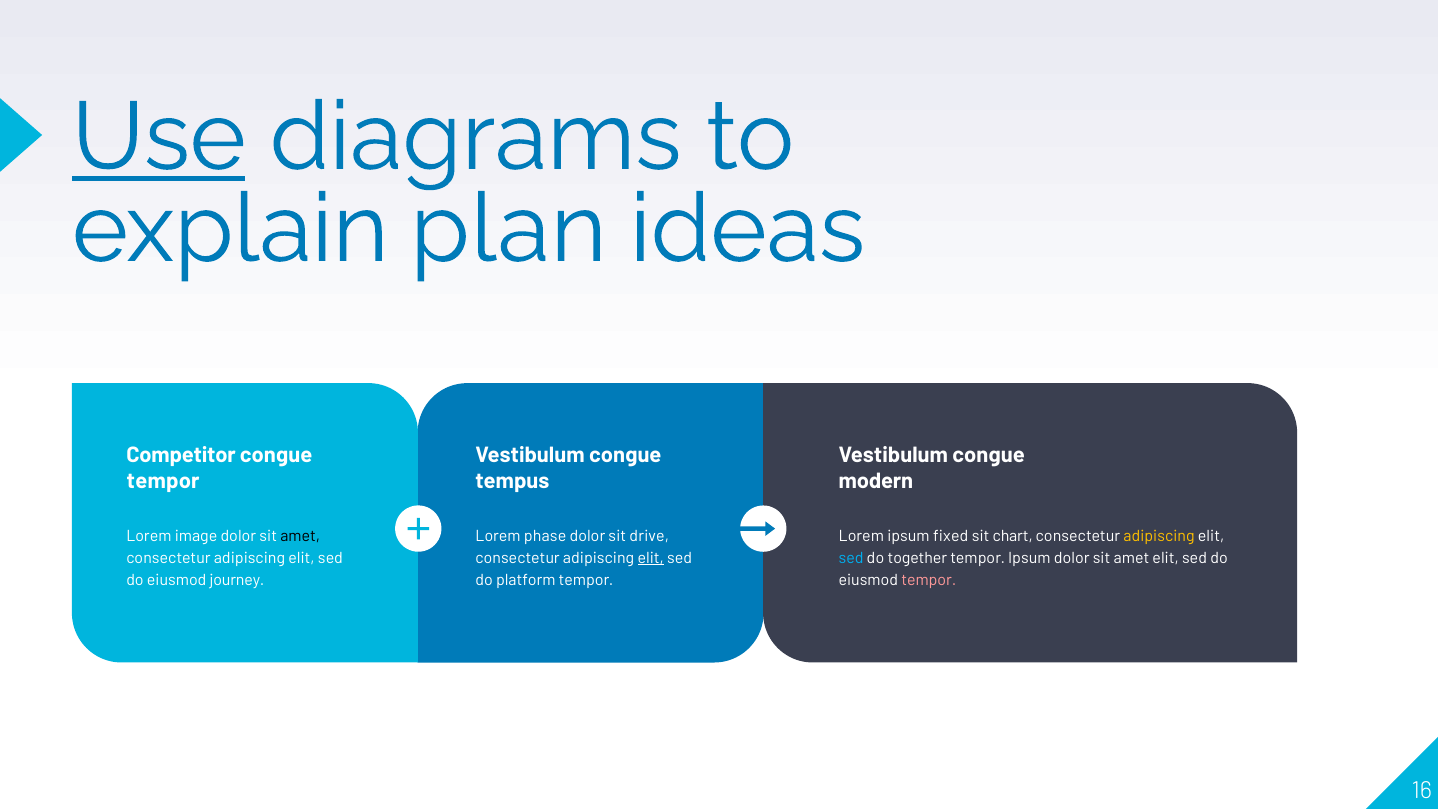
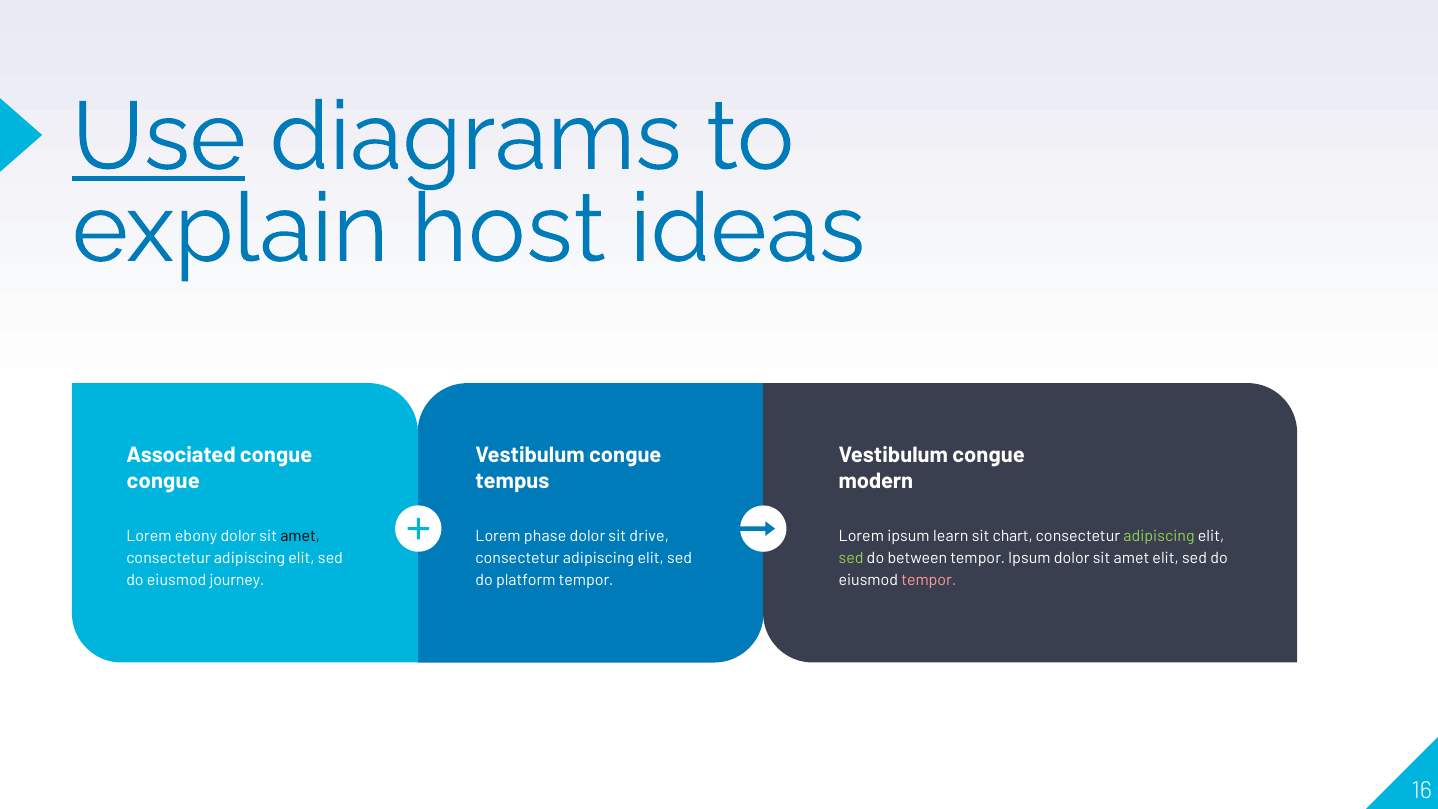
plan: plan -> host
Competitor: Competitor -> Associated
tempor at (163, 482): tempor -> congue
image: image -> ebony
fixed: fixed -> learn
adipiscing at (1159, 536) colour: yellow -> light green
elit at (651, 558) underline: present -> none
sed at (851, 558) colour: light blue -> light green
together: together -> between
